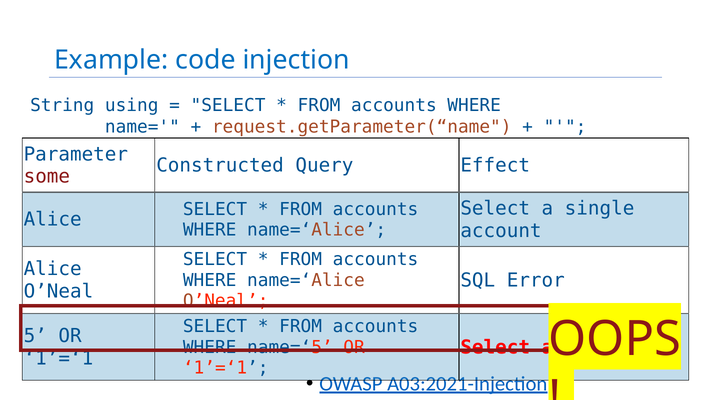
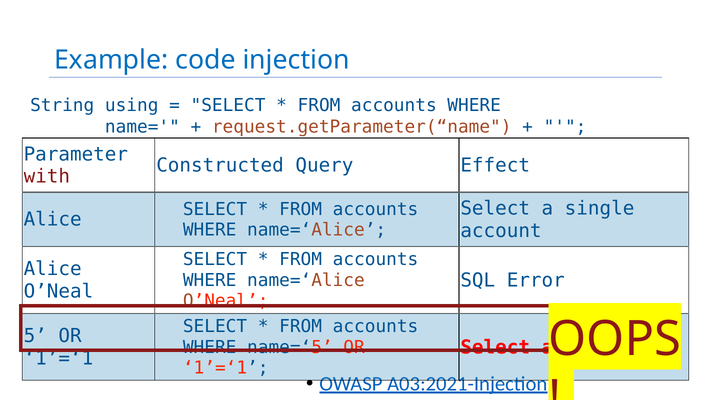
some: some -> with
